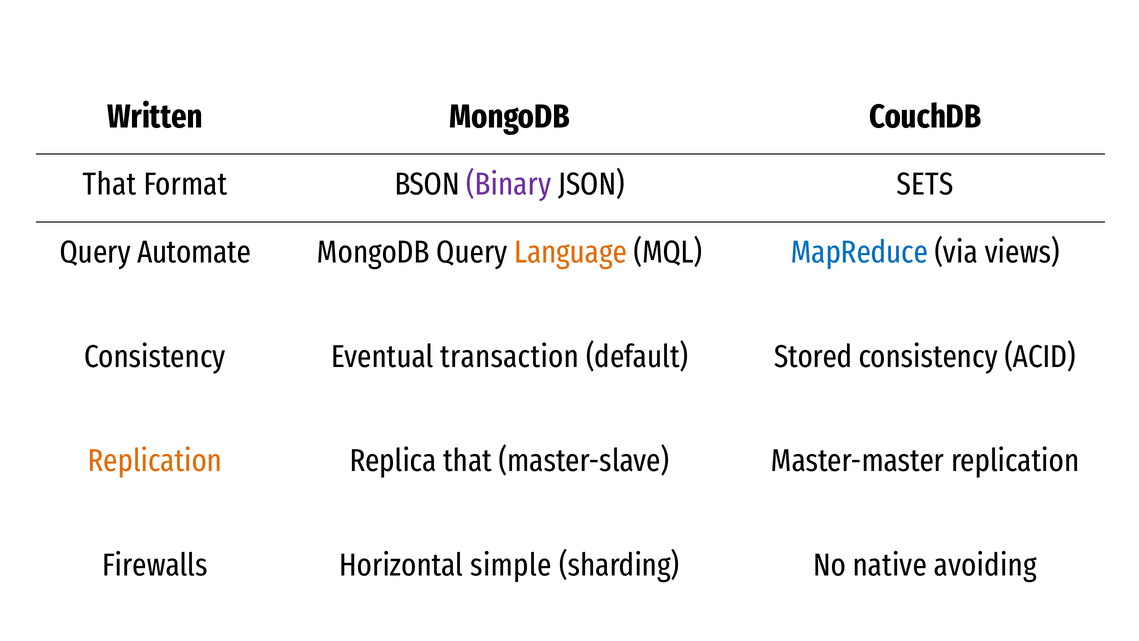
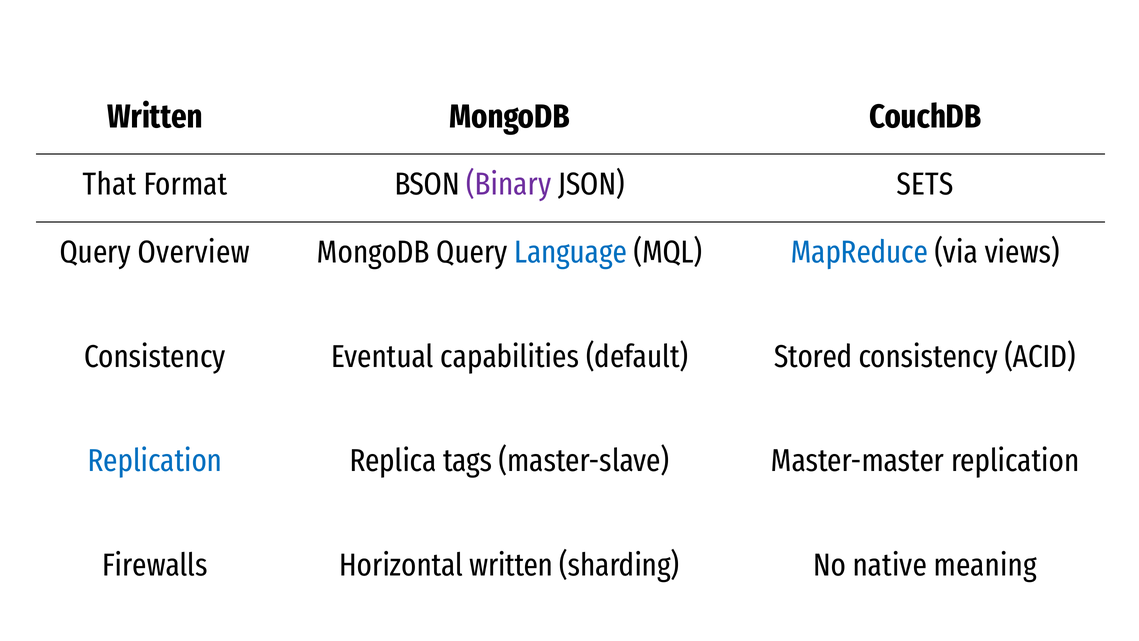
Automate: Automate -> Overview
Language colour: orange -> blue
transaction: transaction -> capabilities
Replication at (155, 461) colour: orange -> blue
Replica that: that -> tags
Horizontal simple: simple -> written
avoiding: avoiding -> meaning
